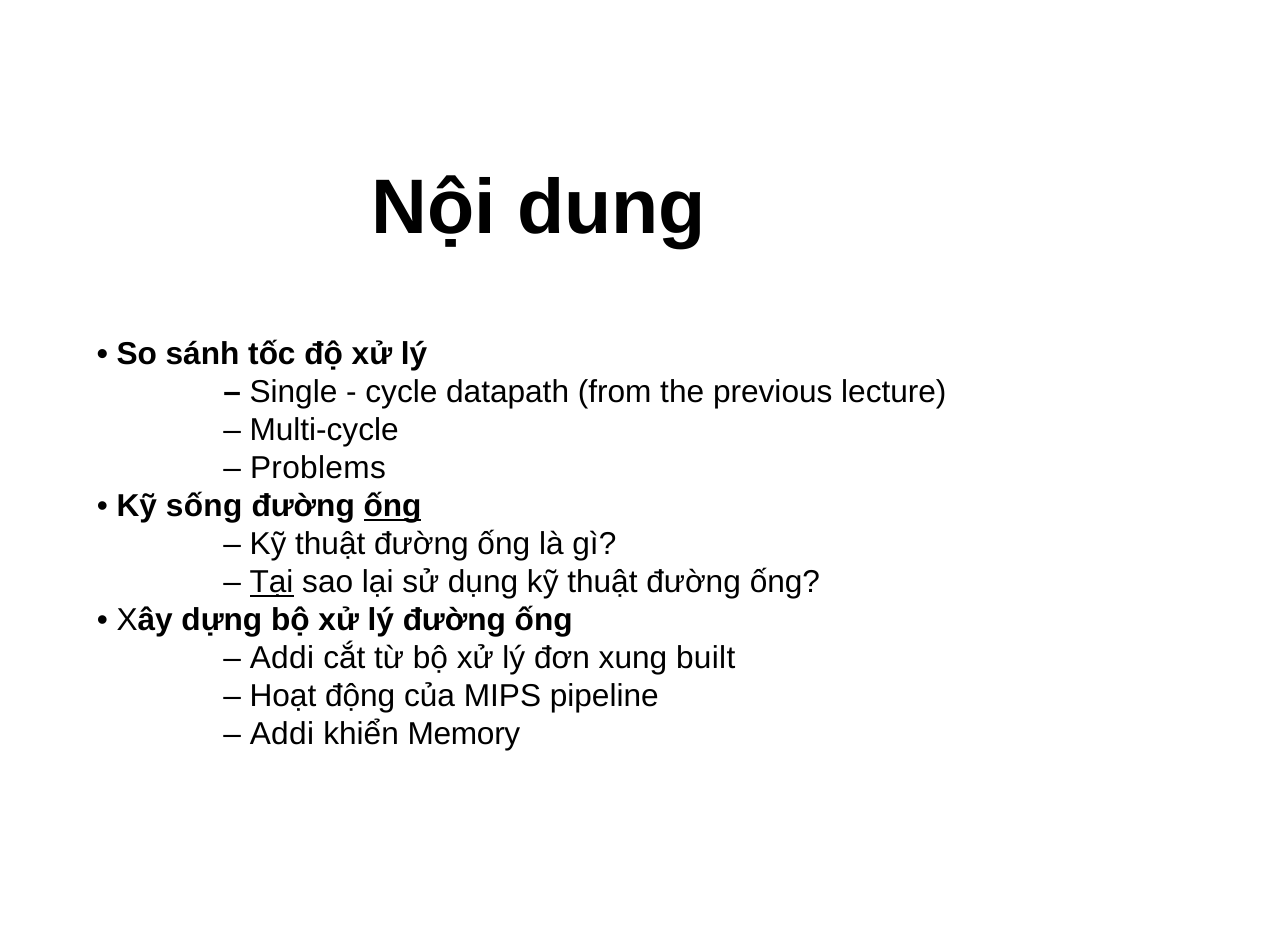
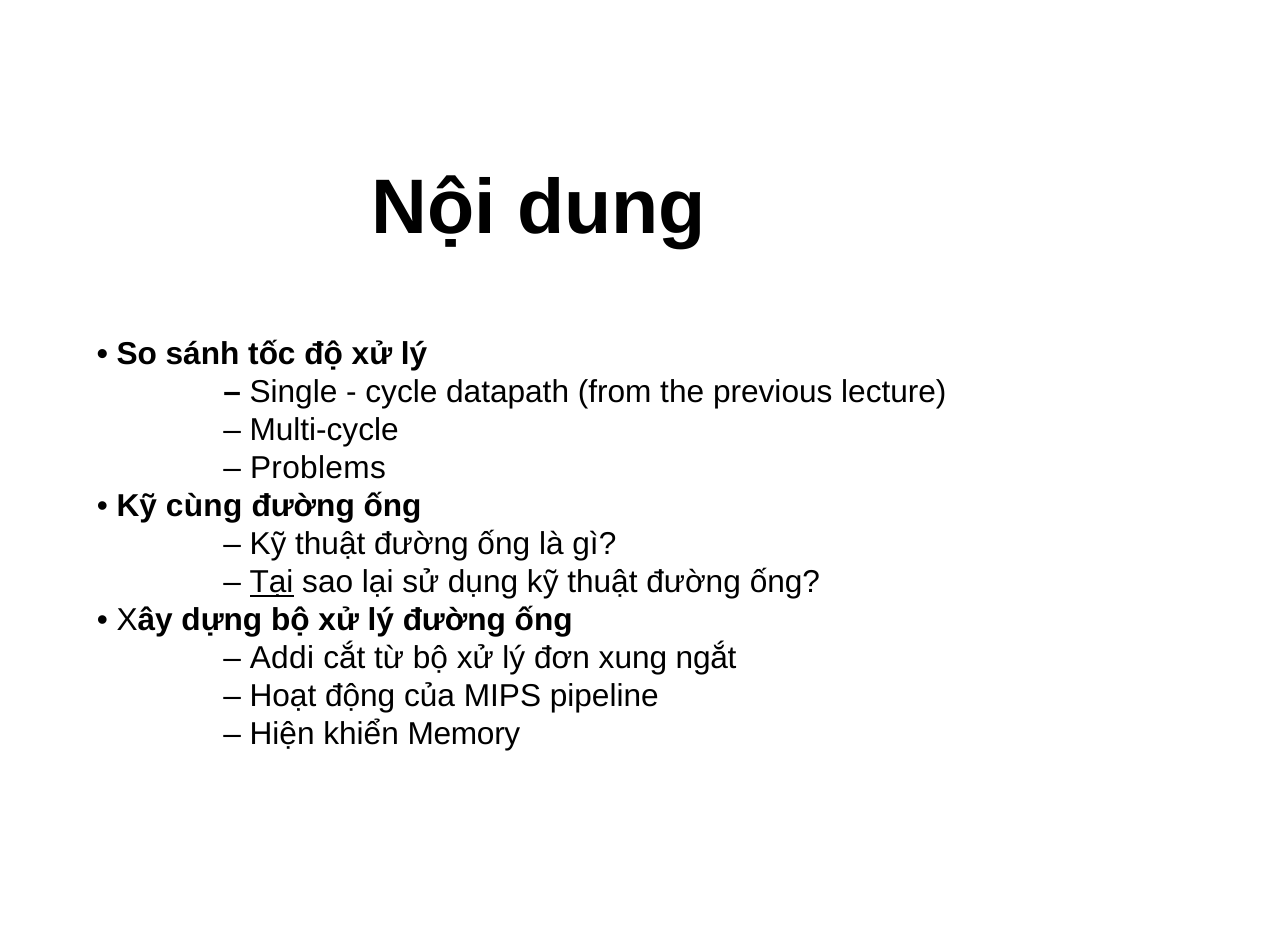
sống: sống -> cùng
ống at (393, 506) underline: present -> none
built: built -> ngắt
Addi at (282, 734): Addi -> Hiện
